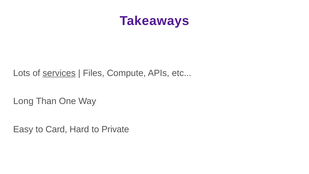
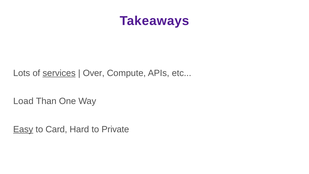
Files: Files -> Over
Long: Long -> Load
Easy underline: none -> present
